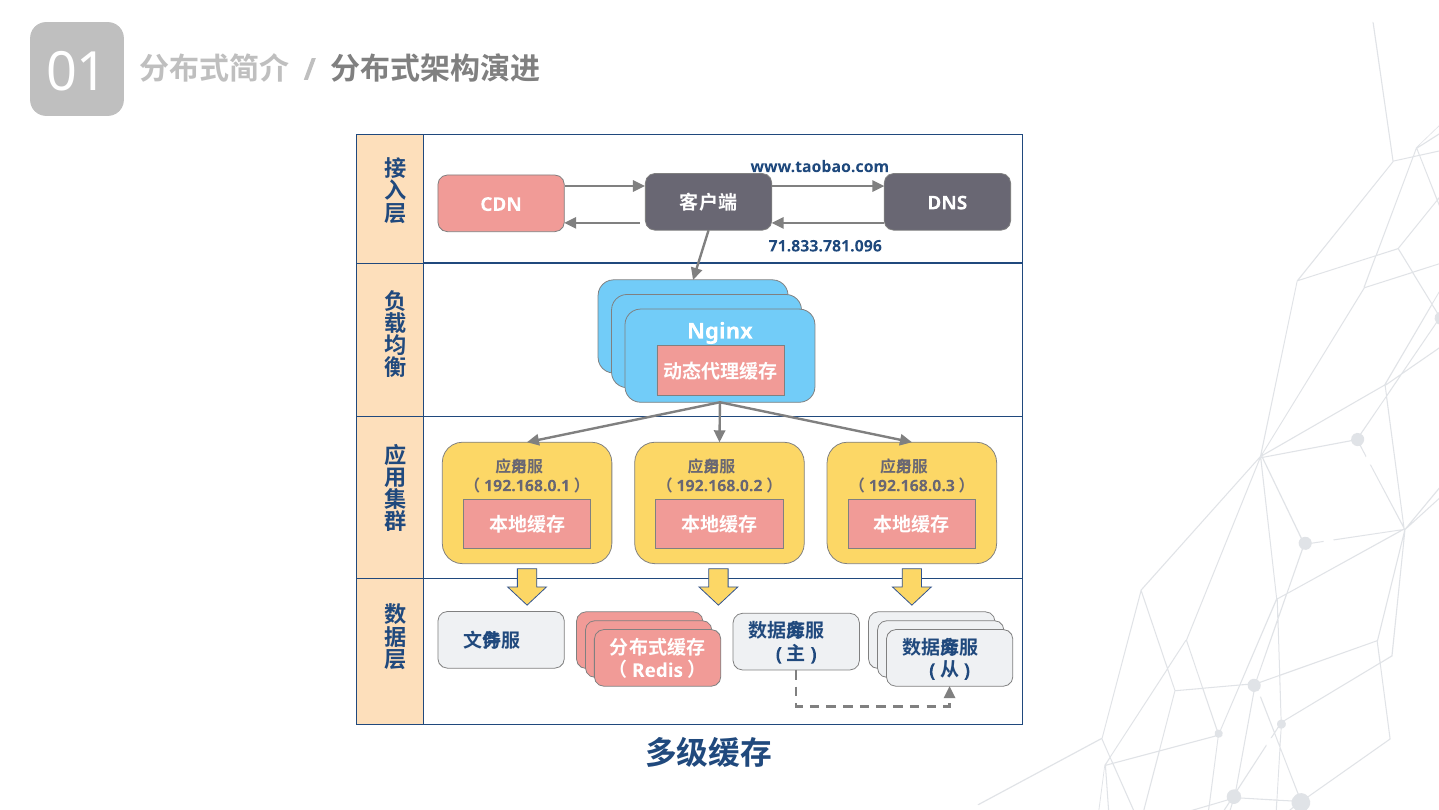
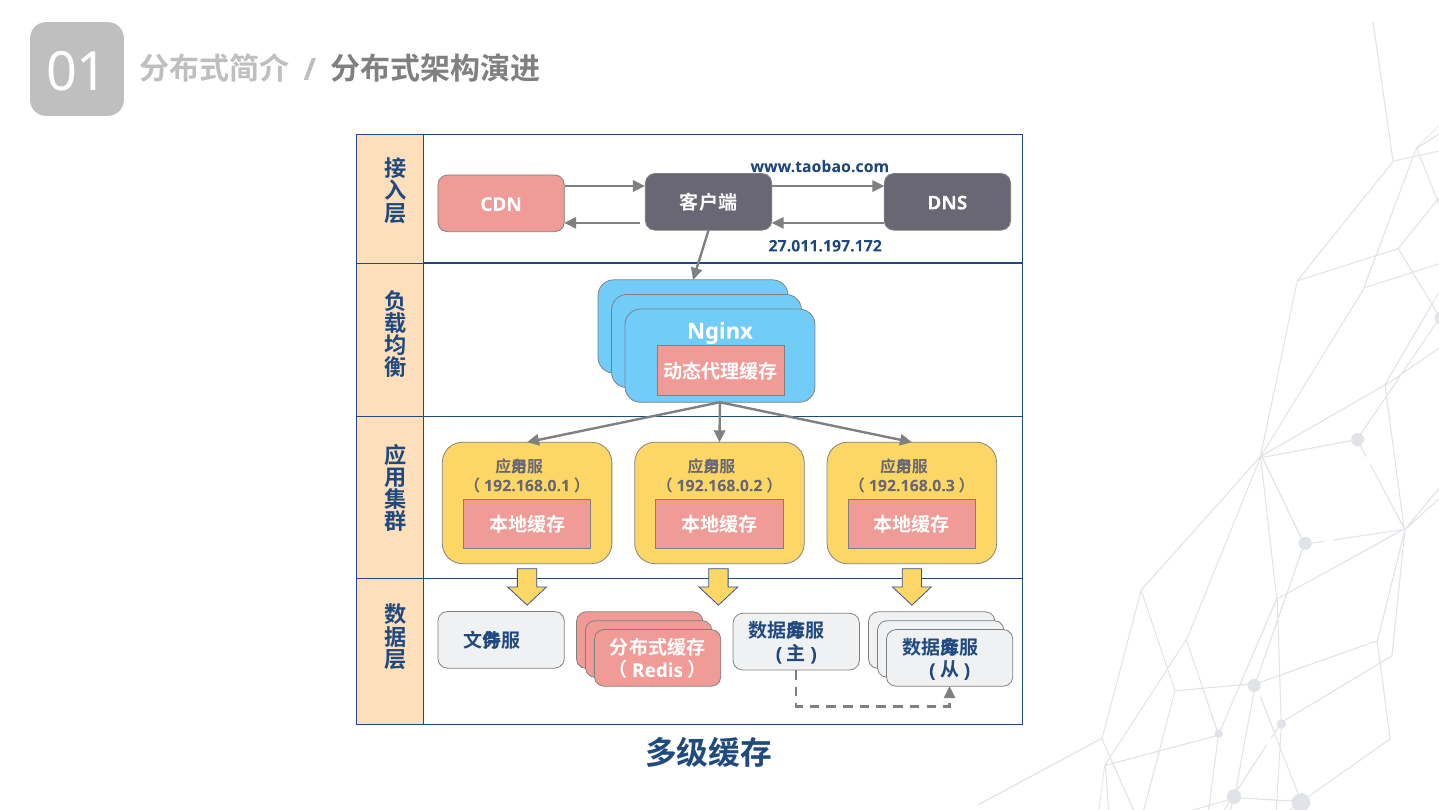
71.833.781.096: 71.833.781.096 -> 27.011.197.172
